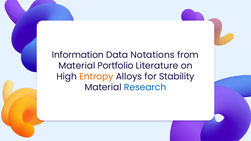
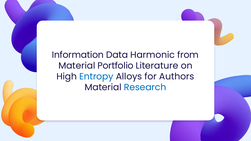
Notations: Notations -> Harmonic
Entropy colour: orange -> blue
Stability: Stability -> Authors
